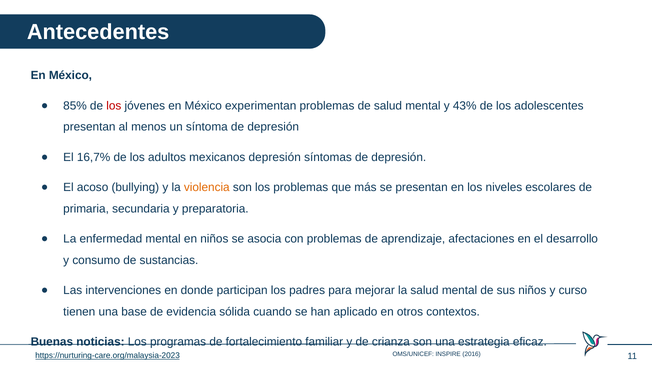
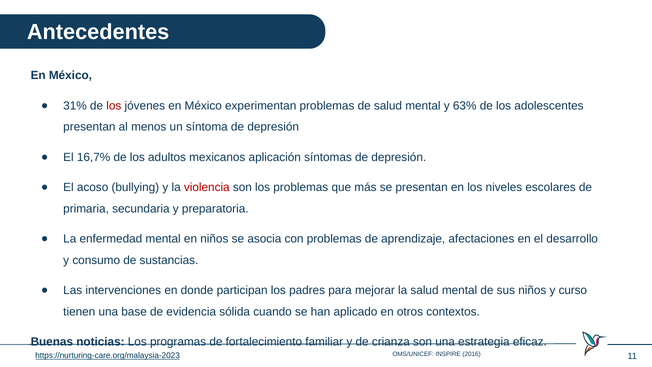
85%: 85% -> 31%
43%: 43% -> 63%
mexicanos depresión: depresión -> aplicación
violencia colour: orange -> red
